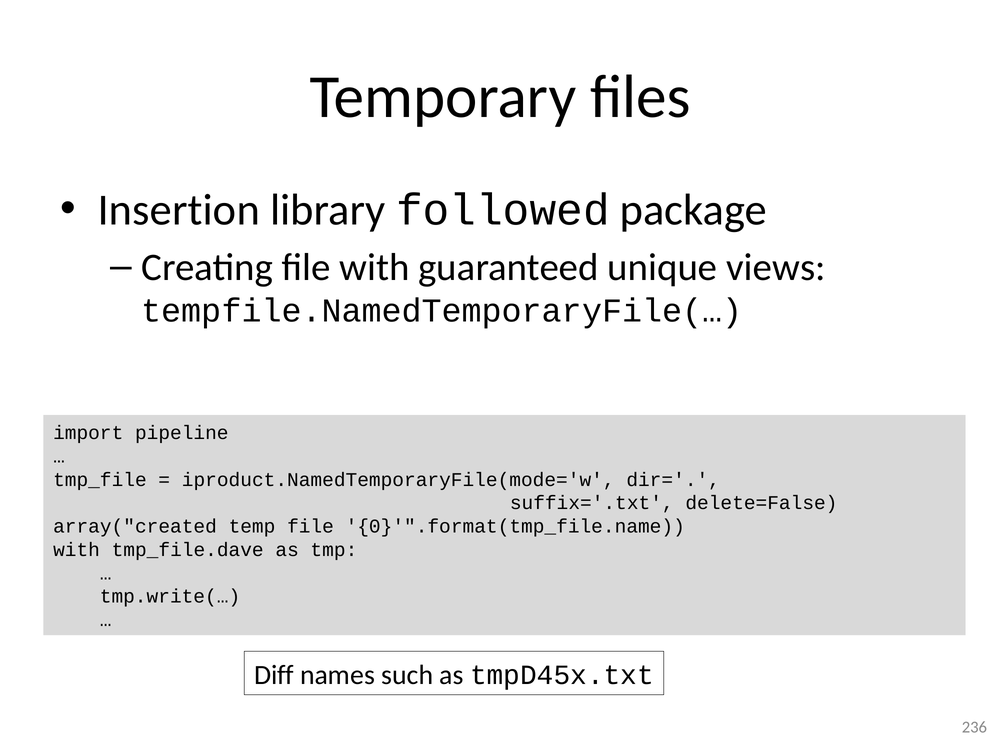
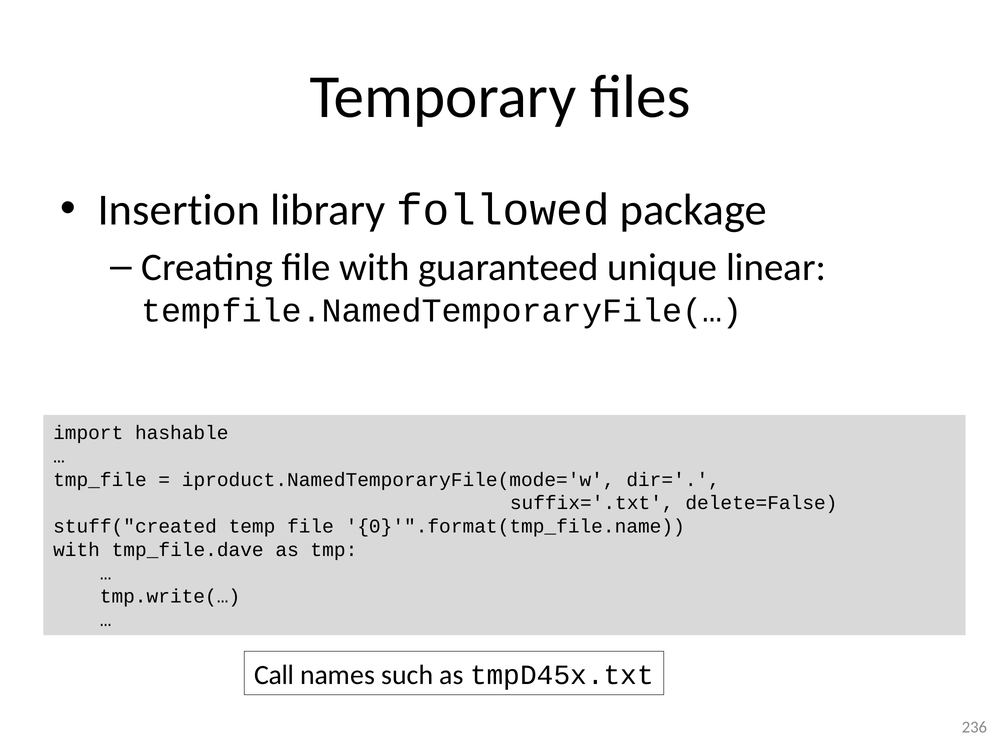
views: views -> linear
pipeline: pipeline -> hashable
array("created: array("created -> stuff("created
Diff: Diff -> Call
